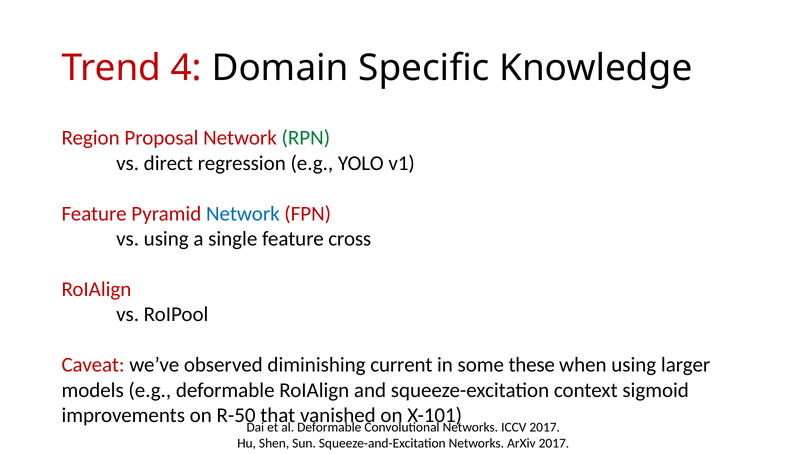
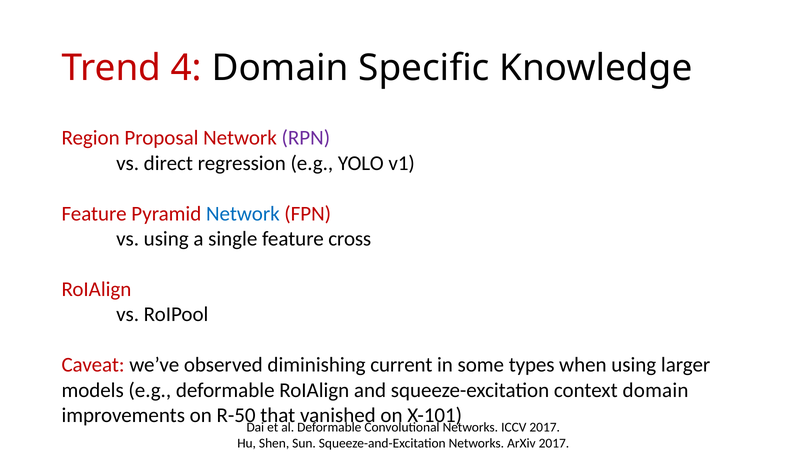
RPN colour: green -> purple
these: these -> types
context sigmoid: sigmoid -> domain
